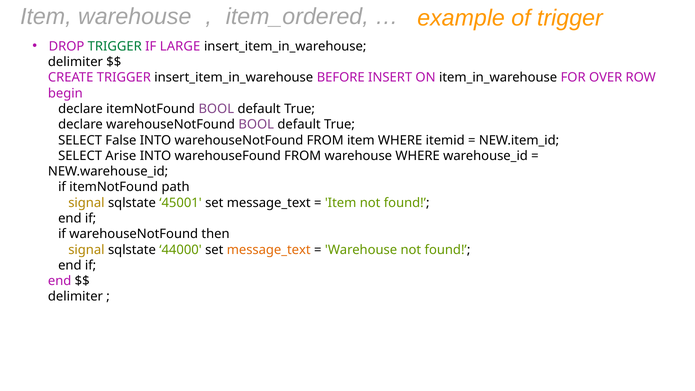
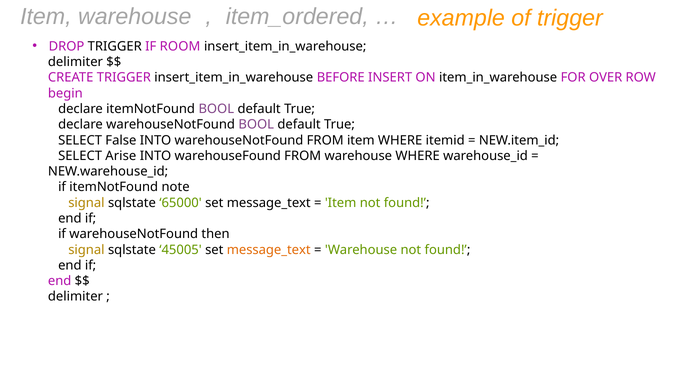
TRIGGER at (115, 46) colour: green -> black
LARGE: LARGE -> ROOM
path: path -> note
45001: 45001 -> 65000
44000: 44000 -> 45005
